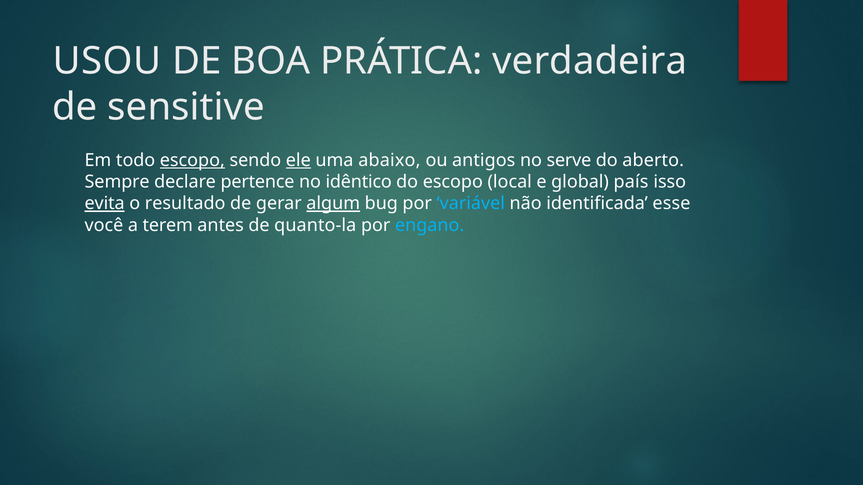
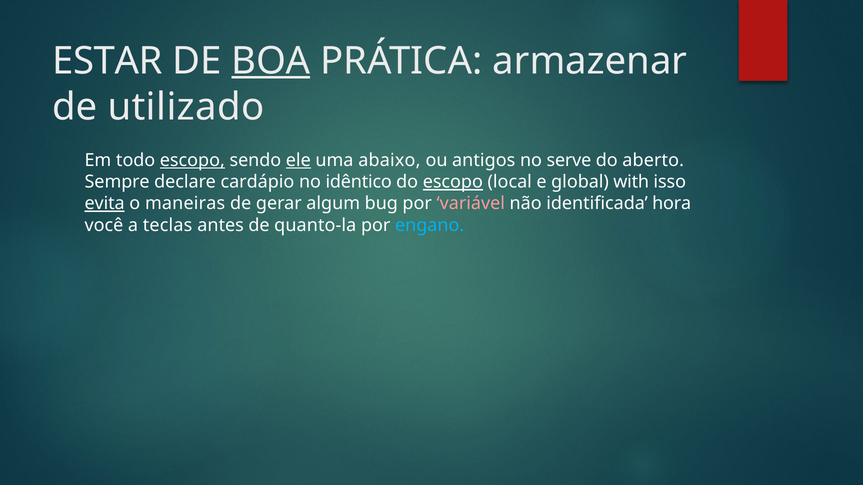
USOU: USOU -> ESTAR
BOA underline: none -> present
verdadeira: verdadeira -> armazenar
sensitive: sensitive -> utilizado
pertence: pertence -> cardápio
escopo at (453, 182) underline: none -> present
país: país -> with
resultado: resultado -> maneiras
algum underline: present -> none
variável colour: light blue -> pink
esse: esse -> hora
terem: terem -> teclas
